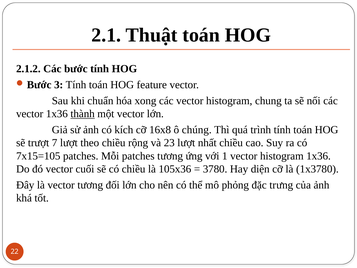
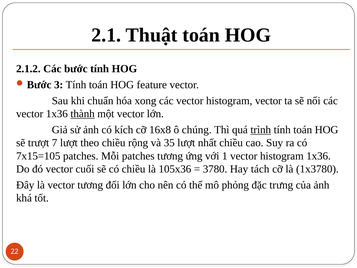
histogram chung: chung -> vector
trình underline: none -> present
23: 23 -> 35
diện: diện -> tách
